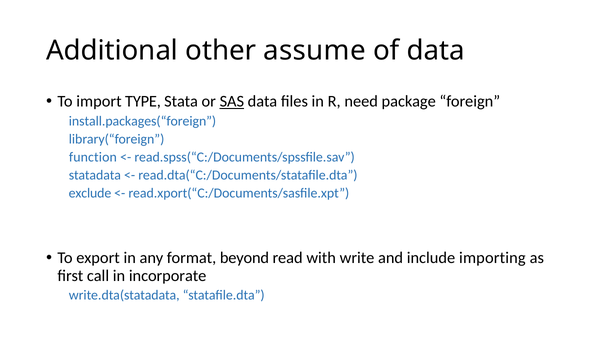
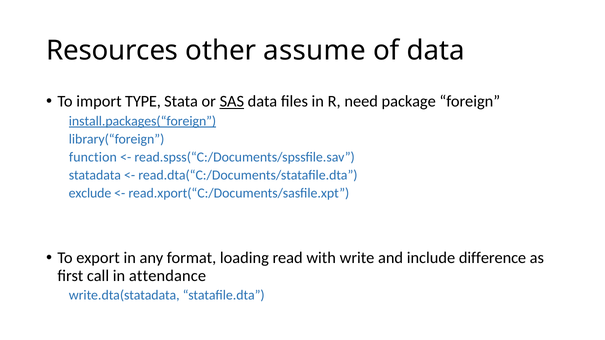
Additional: Additional -> Resources
install.packages(“foreign underline: none -> present
beyond: beyond -> loading
importing: importing -> difference
incorporate: incorporate -> attendance
